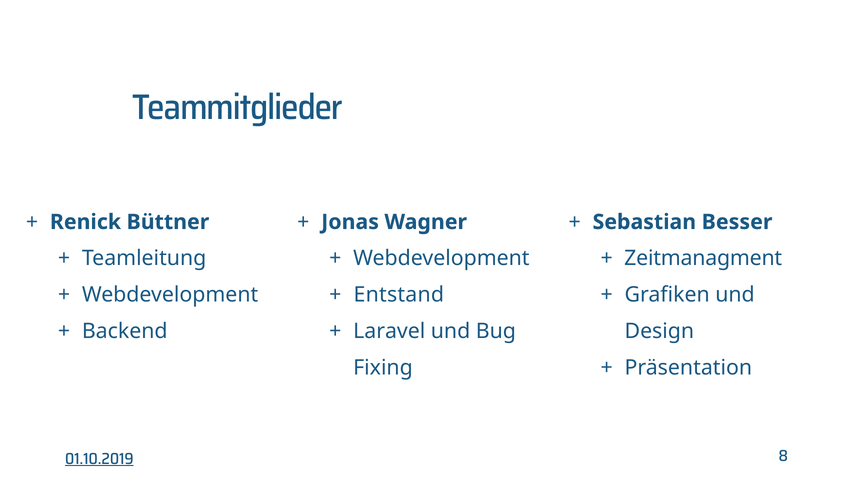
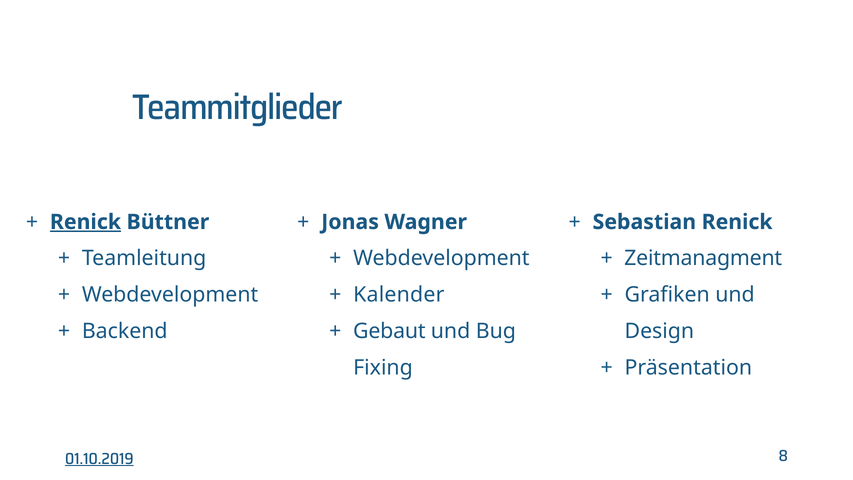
Renick at (85, 222) underline: none -> present
Sebastian Besser: Besser -> Renick
Entstand: Entstand -> Kalender
Laravel: Laravel -> Gebaut
